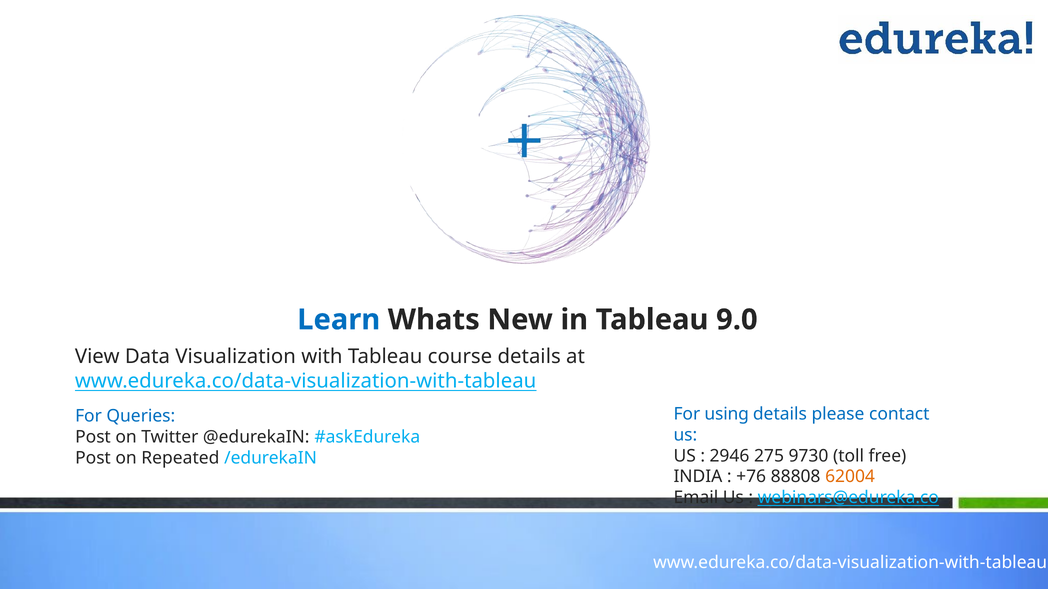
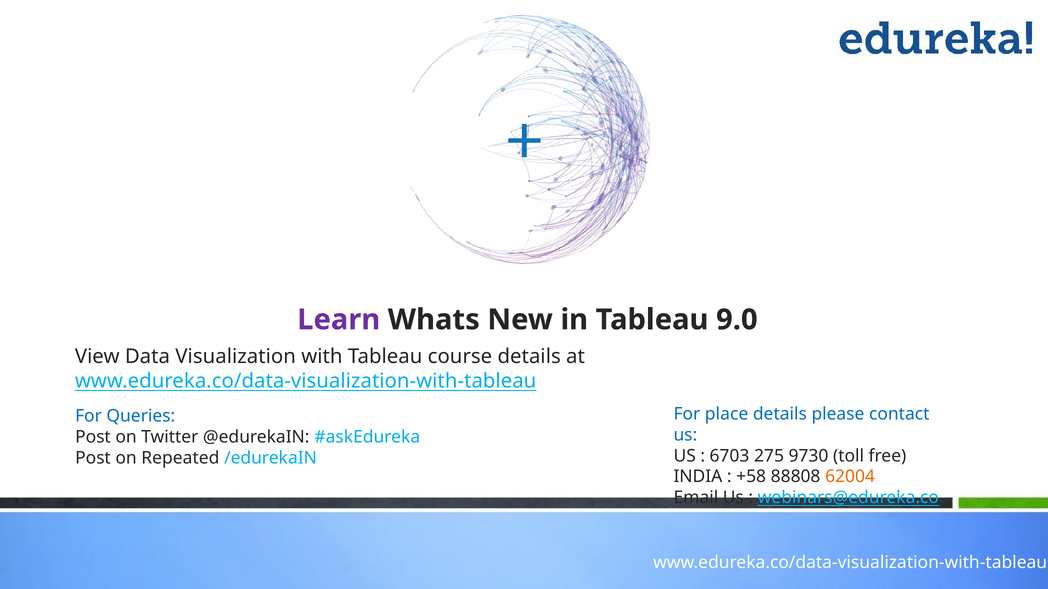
Learn colour: blue -> purple
using: using -> place
2946: 2946 -> 6703
+76: +76 -> +58
